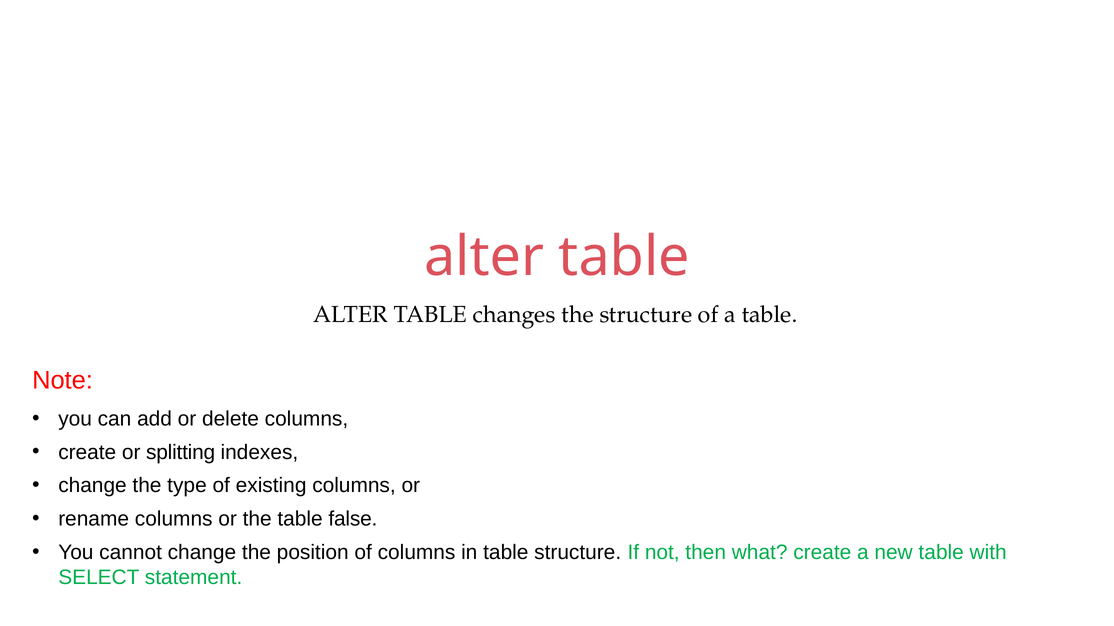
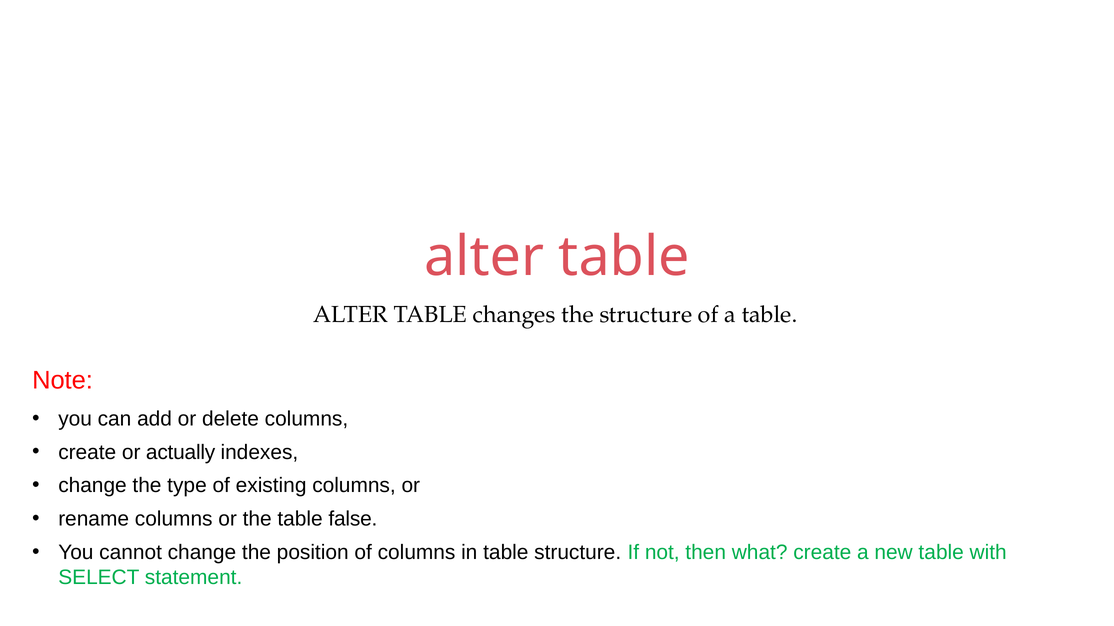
splitting: splitting -> actually
